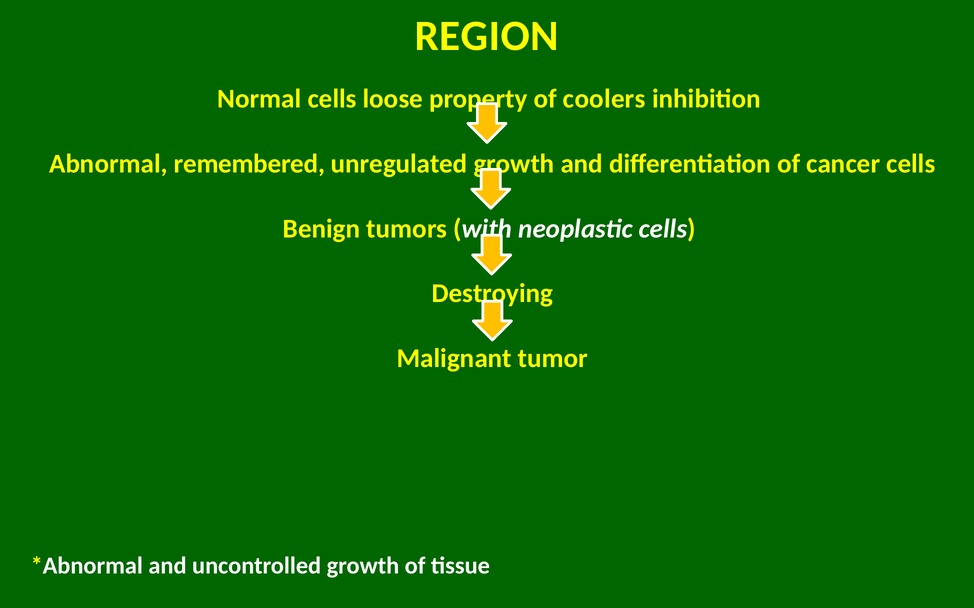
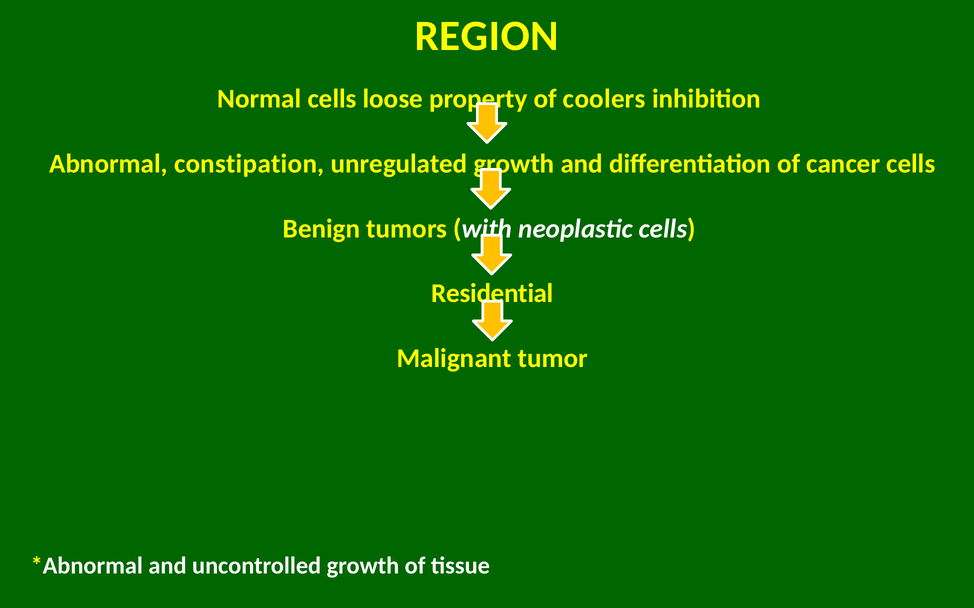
remembered: remembered -> constipation
Destroying: Destroying -> Residential
